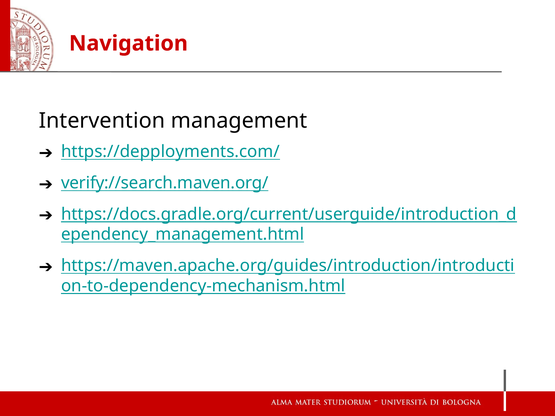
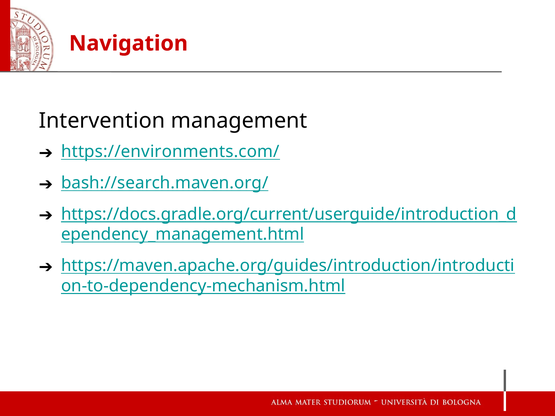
https://depployments.com/: https://depployments.com/ -> https://environments.com/
verify://search.maven.org/: verify://search.maven.org/ -> bash://search.maven.org/
